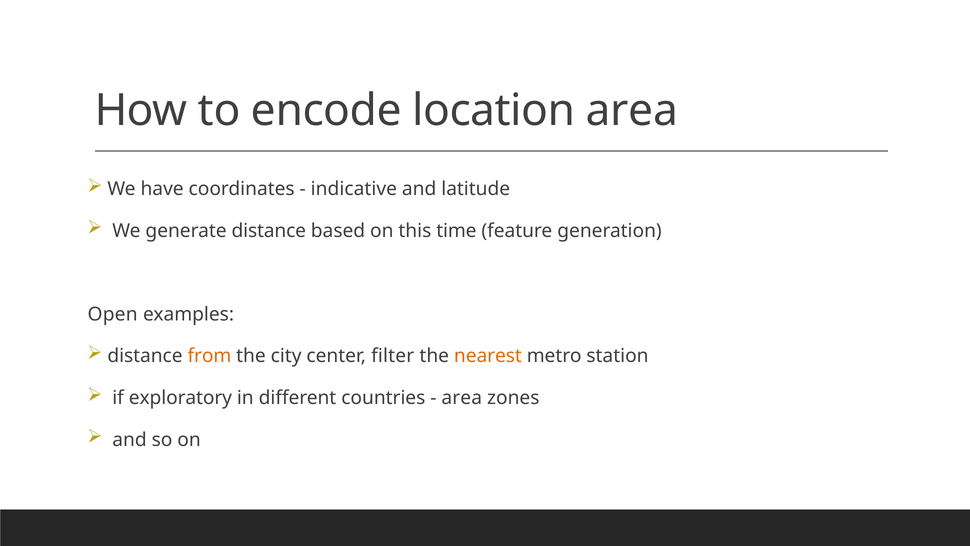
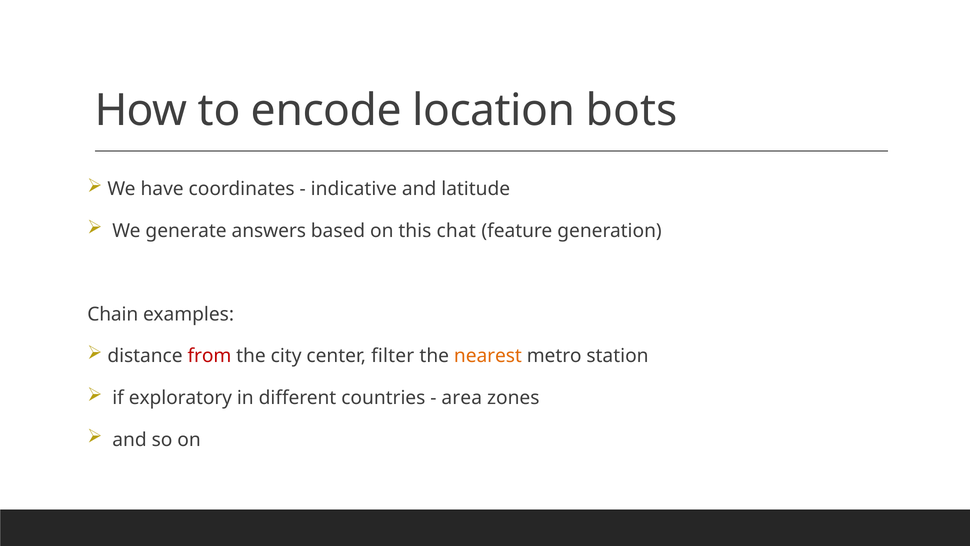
location area: area -> bots
generate distance: distance -> answers
time: time -> chat
Open: Open -> Chain
from colour: orange -> red
